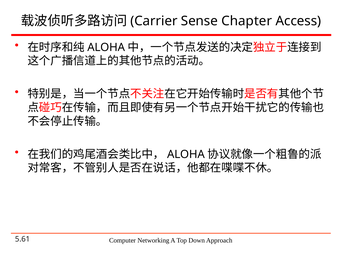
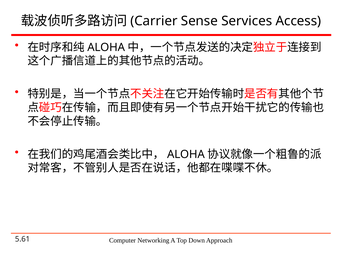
Chapter: Chapter -> Services
